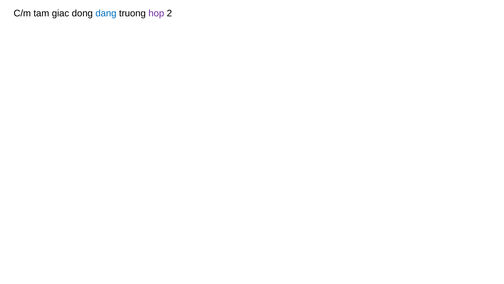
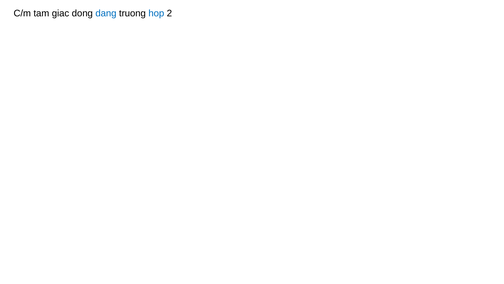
hop colour: purple -> blue
